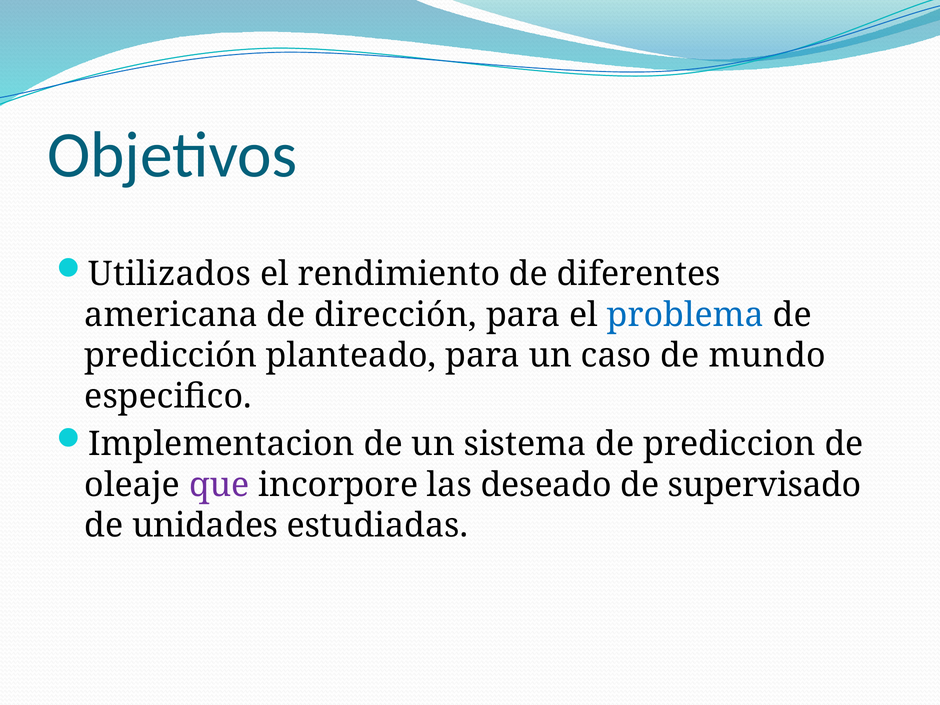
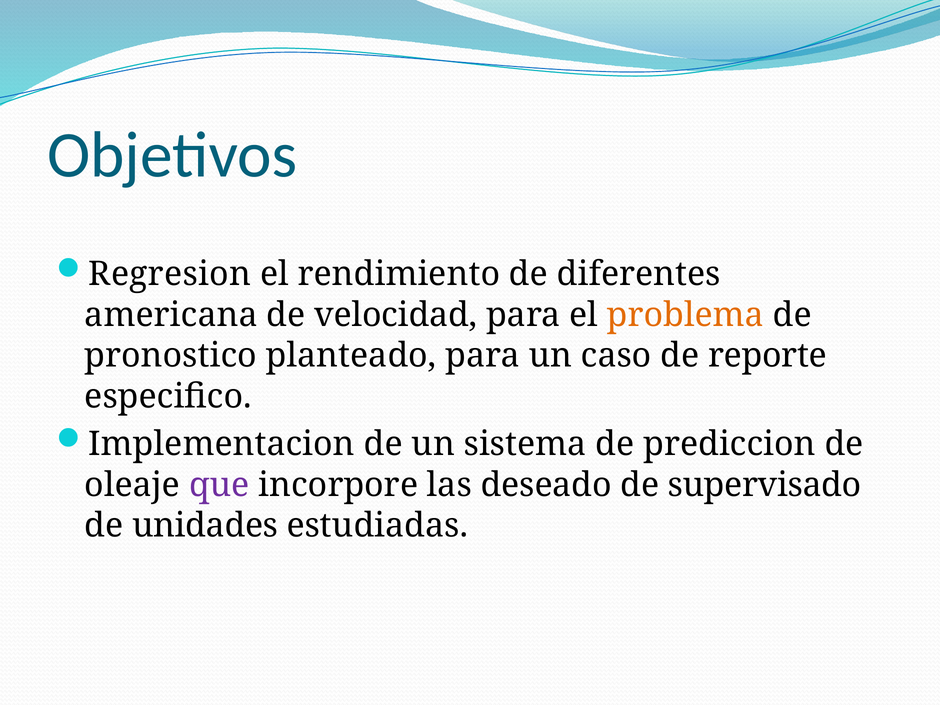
Utilizados: Utilizados -> Regresion
dirección: dirección -> velocidad
problema colour: blue -> orange
predicción: predicción -> pronostico
mundo: mundo -> reporte
